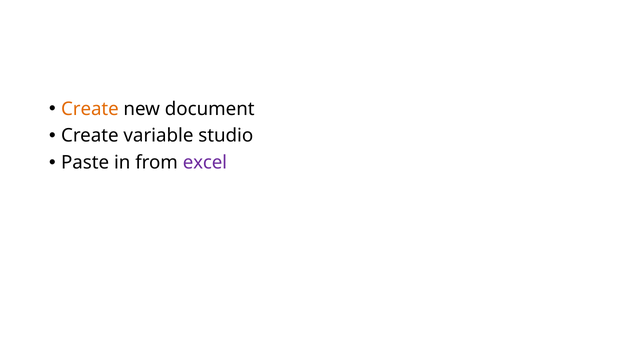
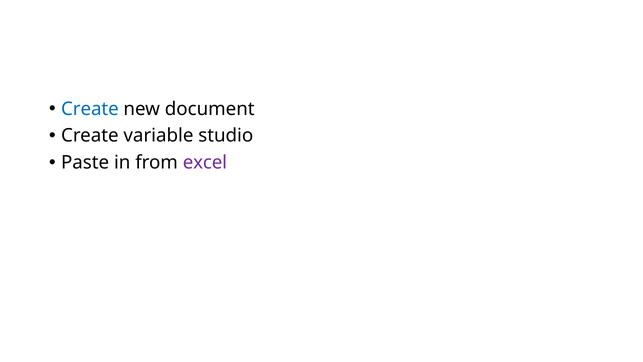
Create at (90, 109) colour: orange -> blue
